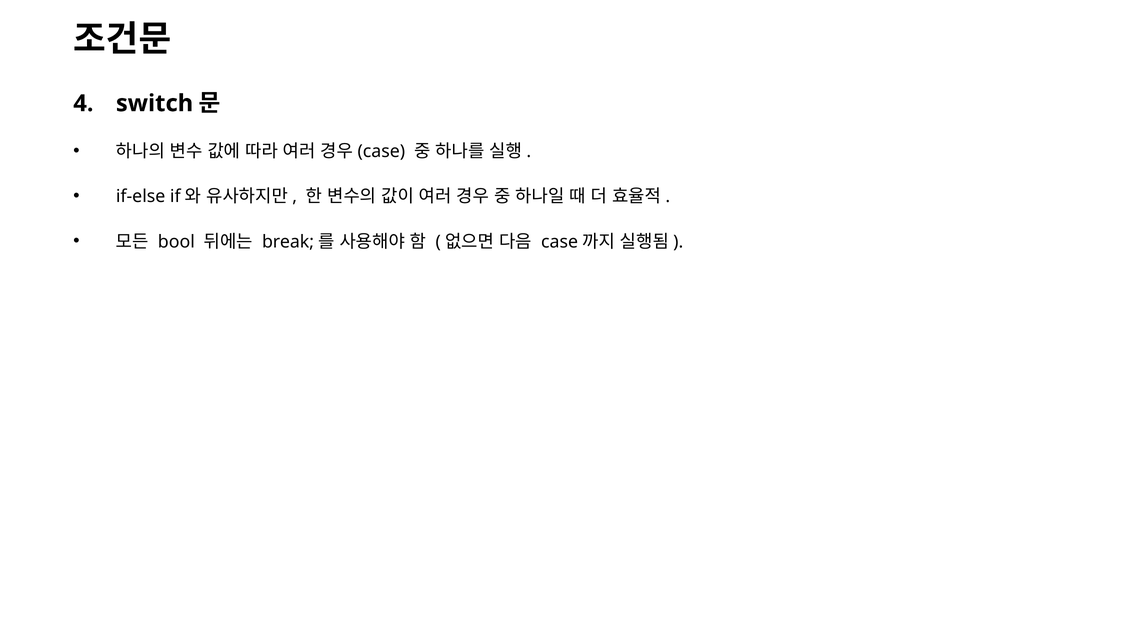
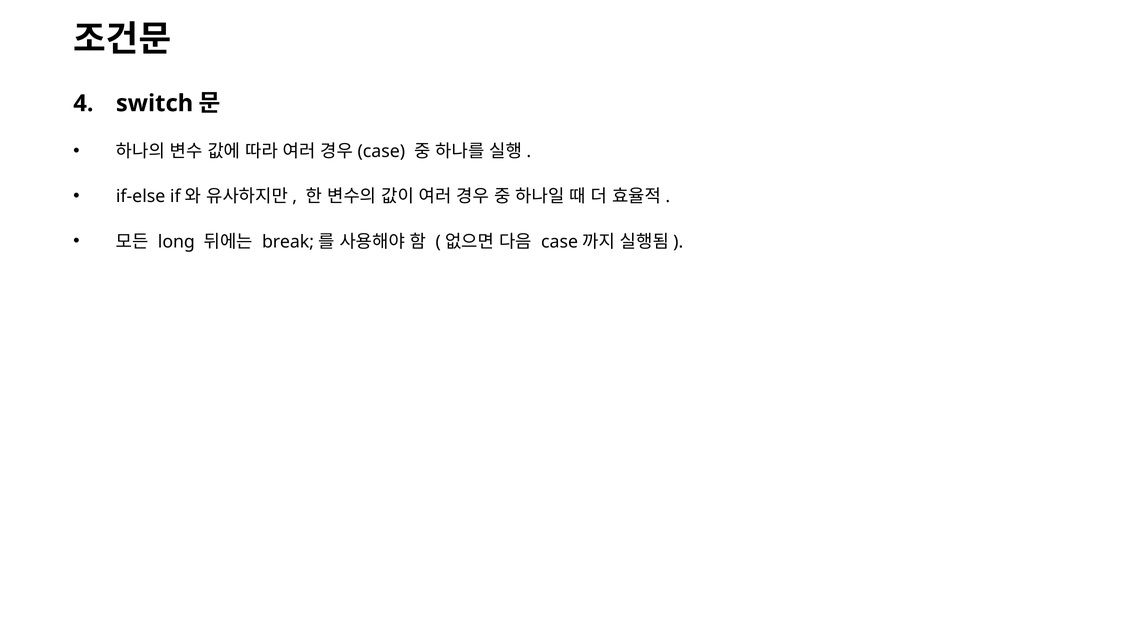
bool: bool -> long
